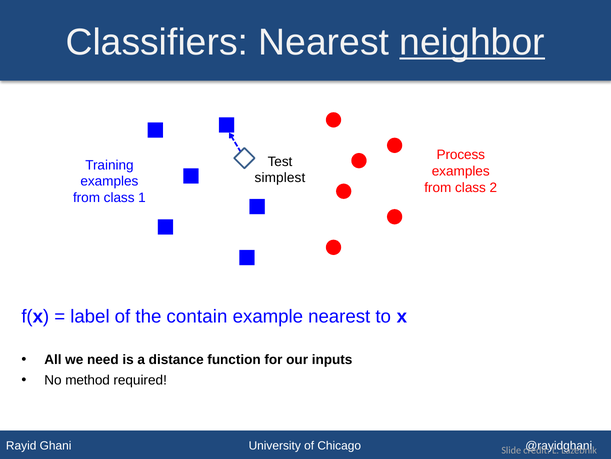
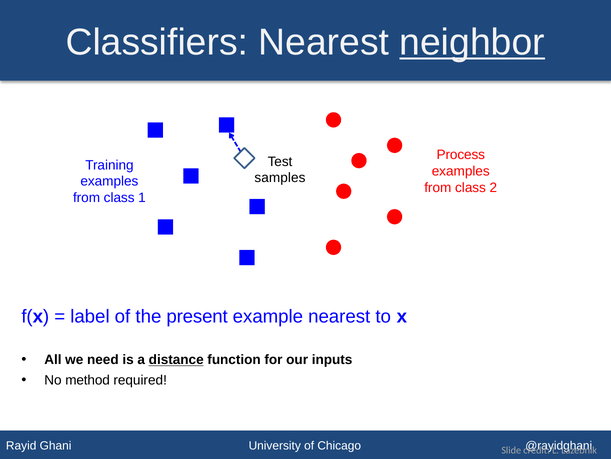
simplest: simplest -> samples
contain: contain -> present
distance underline: none -> present
